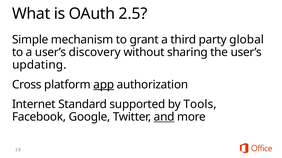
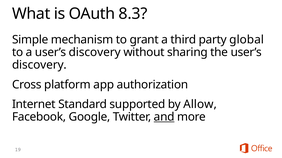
2.5: 2.5 -> 8.3
updating at (39, 65): updating -> discovery
app underline: present -> none
Tools: Tools -> Allow
